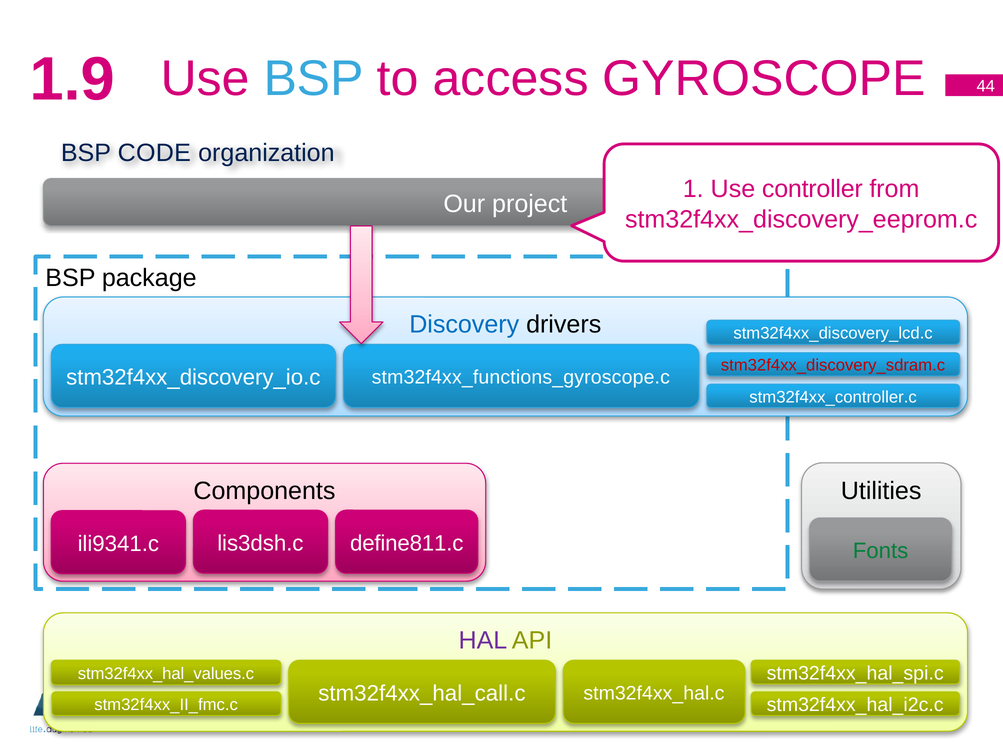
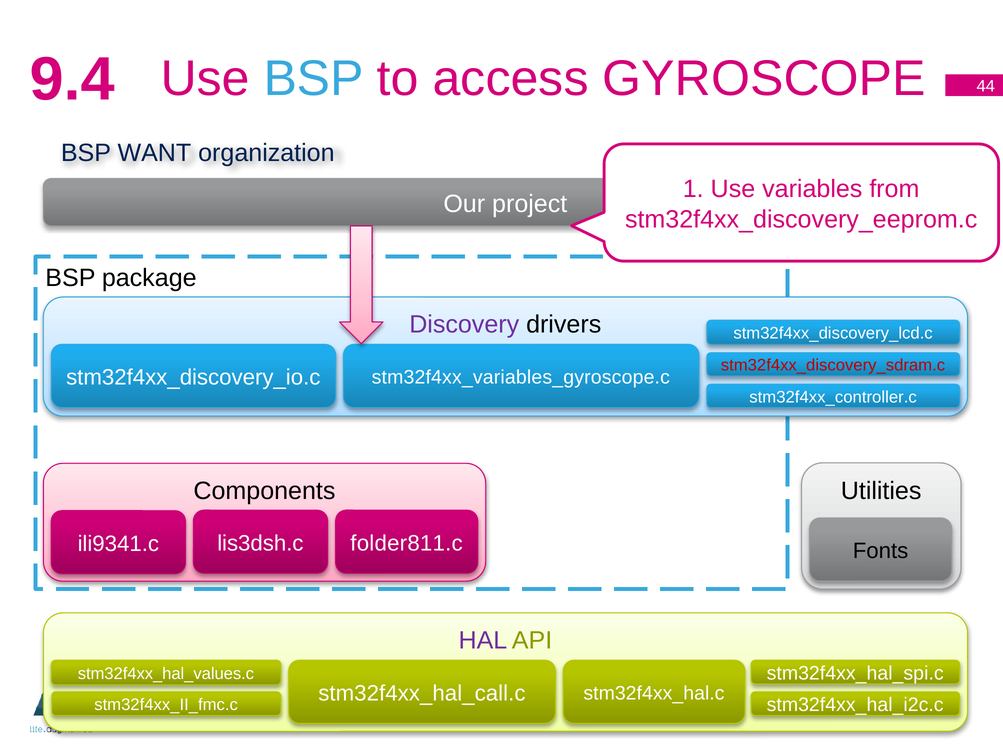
1.9: 1.9 -> 9.4
CODE: CODE -> WANT
controller: controller -> variables
Discovery colour: blue -> purple
stm32f4xx_functions_gyroscope.c: stm32f4xx_functions_gyroscope.c -> stm32f4xx_variables_gyroscope.c
define811.c: define811.c -> folder811.c
Fonts colour: green -> black
